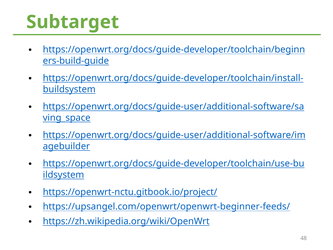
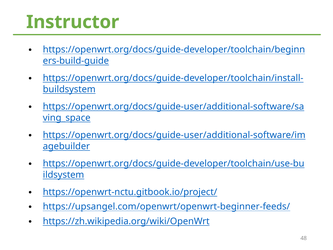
Subtarget: Subtarget -> Instructor
